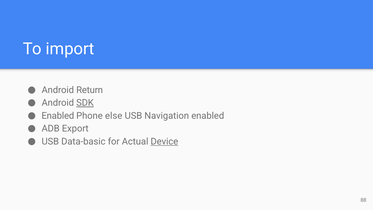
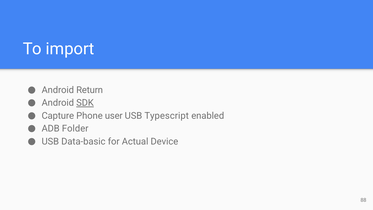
Enabled at (58, 116): Enabled -> Capture
else: else -> user
Navigation: Navigation -> Typescript
Export: Export -> Folder
Device underline: present -> none
